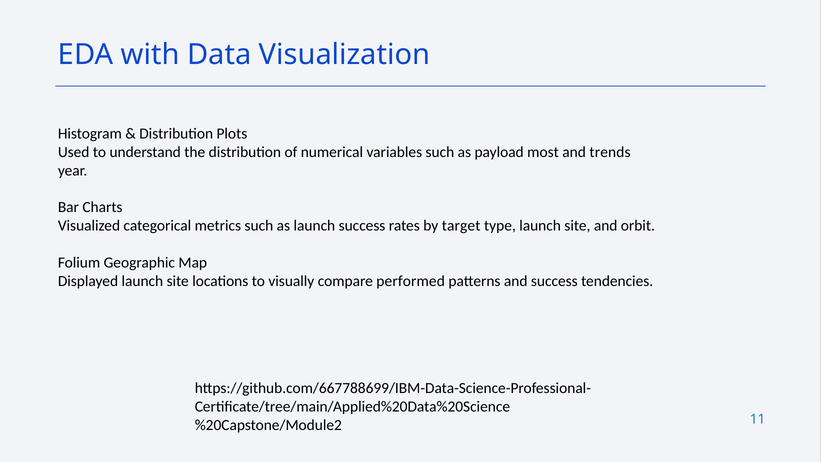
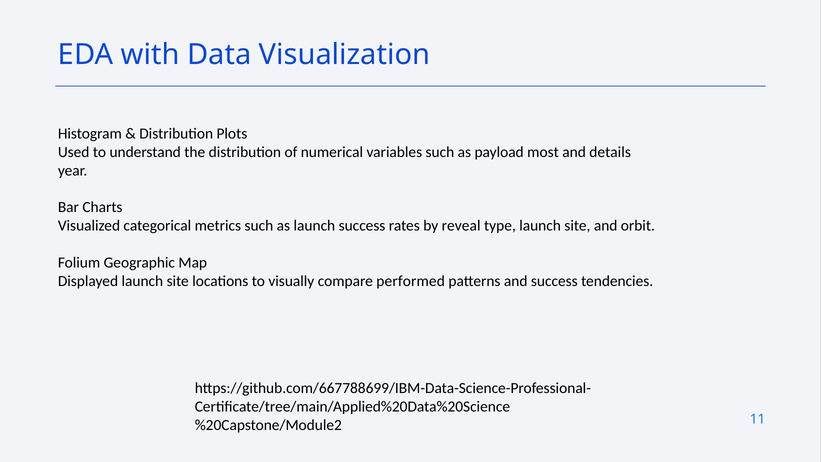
trends: trends -> details
target: target -> reveal
